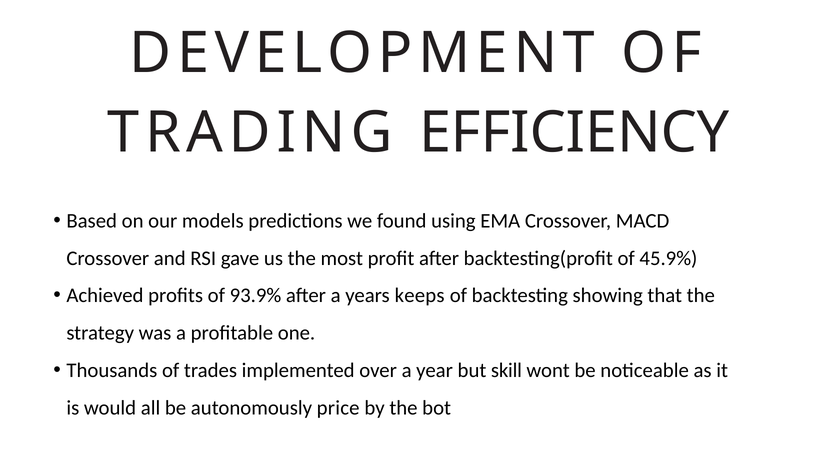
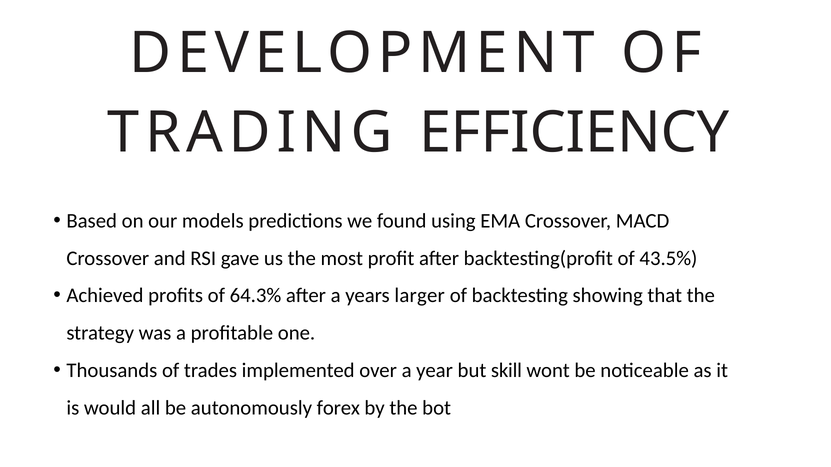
45.9%: 45.9% -> 43.5%
93.9%: 93.9% -> 64.3%
keeps: keeps -> larger
price: price -> forex
